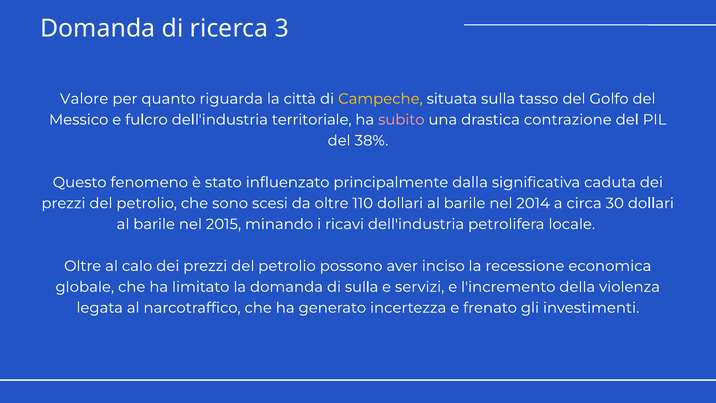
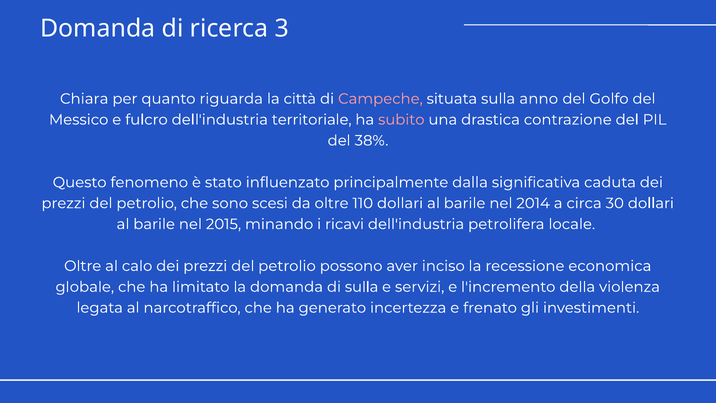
Valore: Valore -> Chiara
Campeche colour: yellow -> pink
tasso: tasso -> anno
